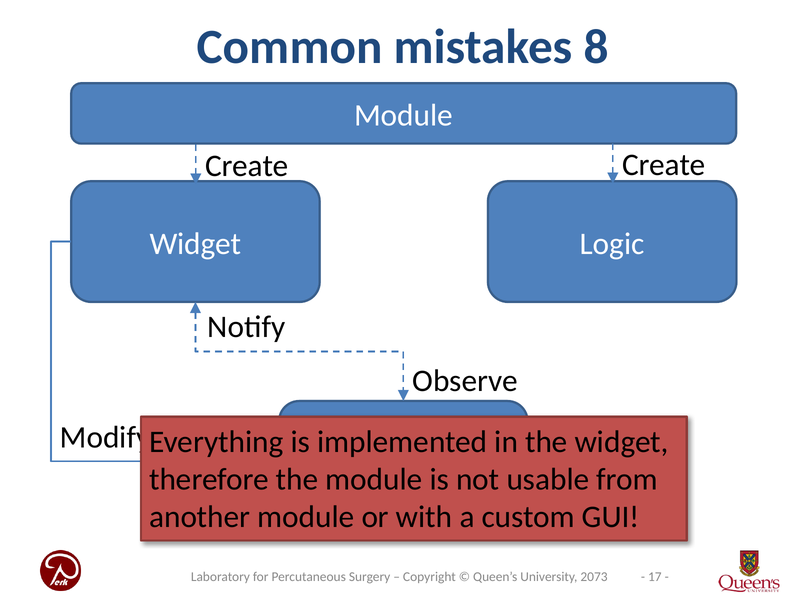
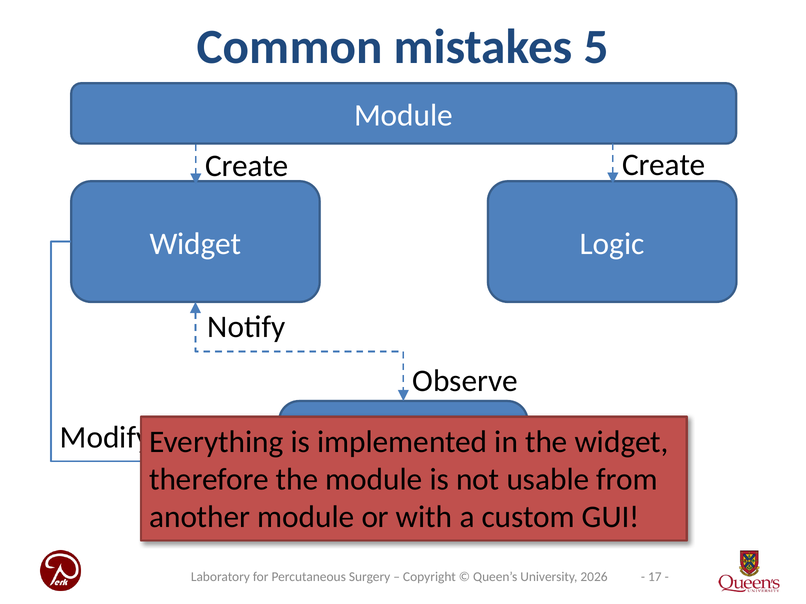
8: 8 -> 5
2073: 2073 -> 2026
